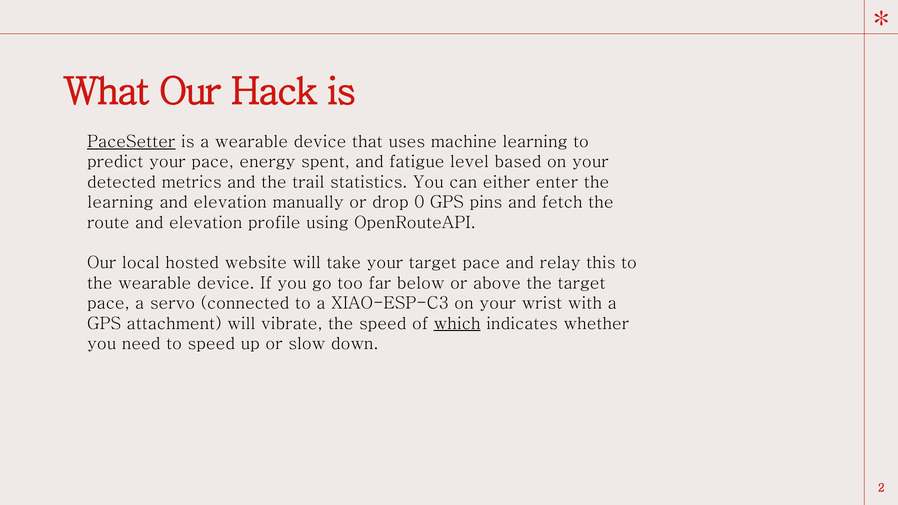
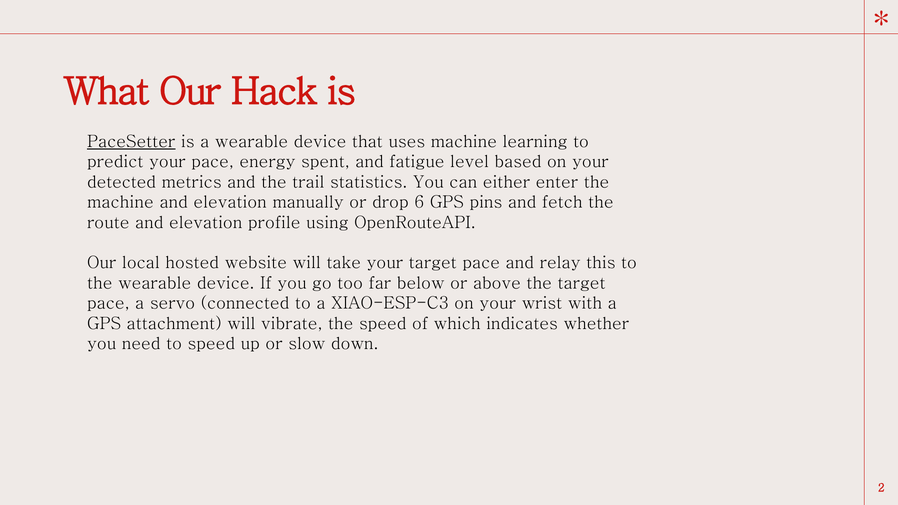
learning at (120, 202): learning -> machine
0: 0 -> 6
which underline: present -> none
